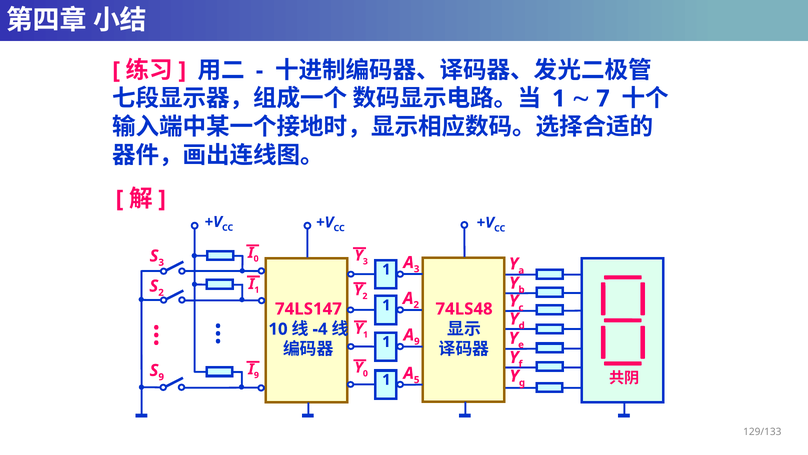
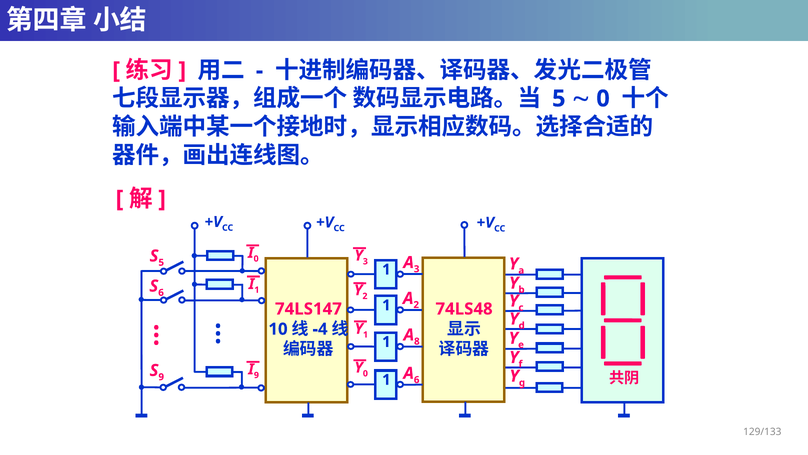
1 at (559, 99): 1 -> 5
7 at (603, 99): 7 -> 0
3 at (161, 262): 3 -> 5
2 at (161, 292): 2 -> 6
9 at (417, 341): 9 -> 8
5 at (417, 379): 5 -> 6
